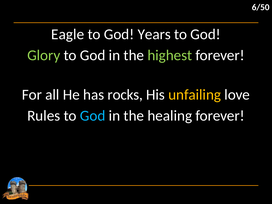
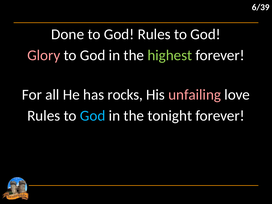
6/50: 6/50 -> 6/39
Eagle: Eagle -> Done
God Years: Years -> Rules
Glory colour: light green -> pink
unfailing colour: yellow -> pink
healing: healing -> tonight
